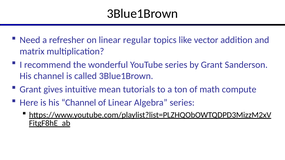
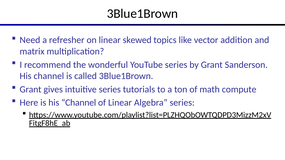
regular: regular -> skewed
intuitive mean: mean -> series
